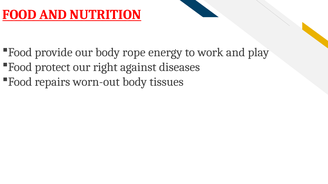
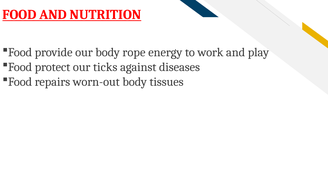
right: right -> ticks
